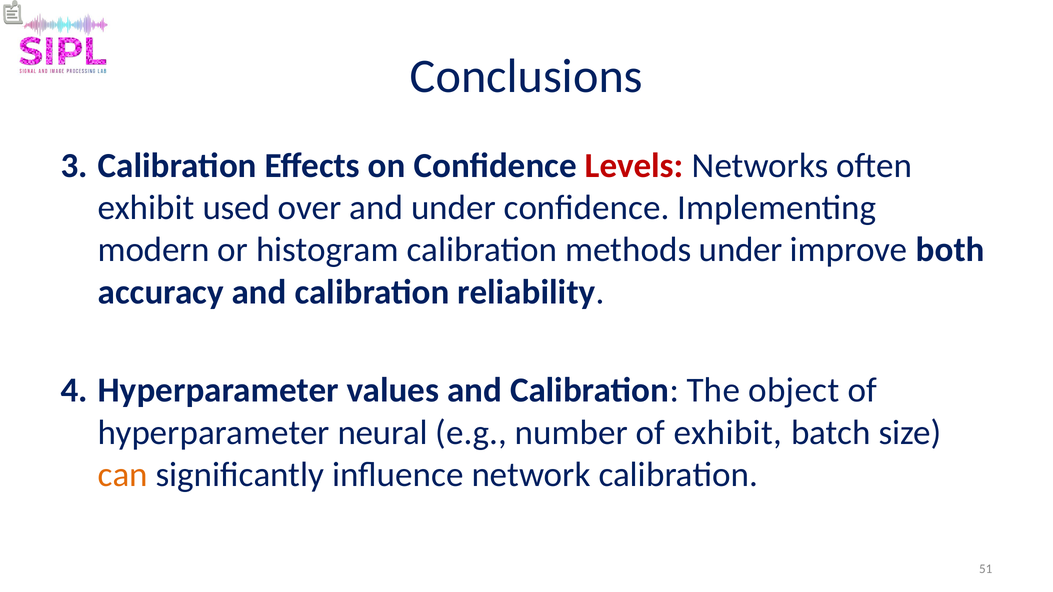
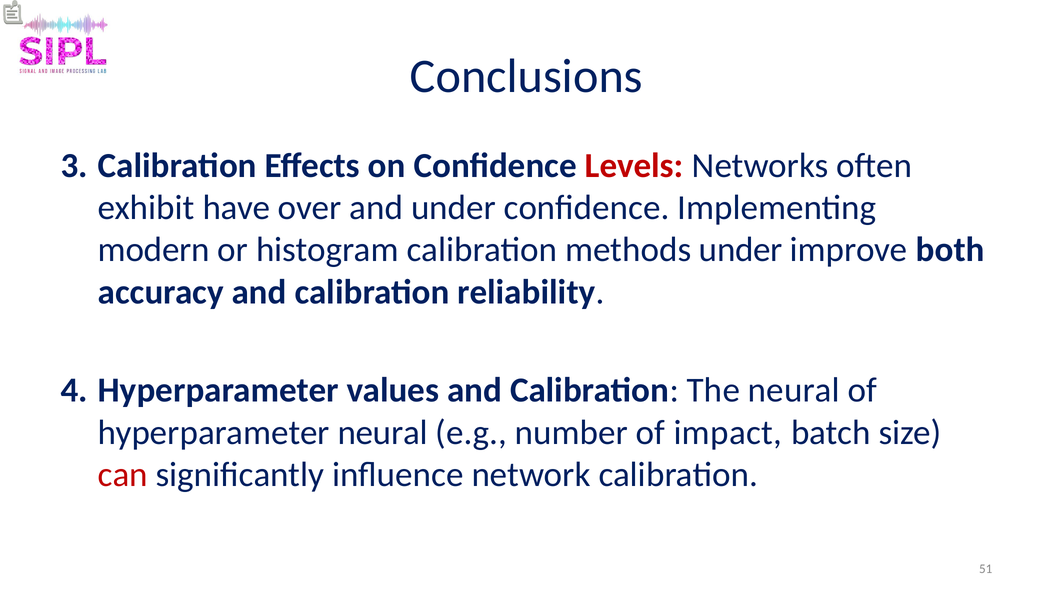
used: used -> have
The object: object -> neural
of exhibit: exhibit -> impact
can colour: orange -> red
